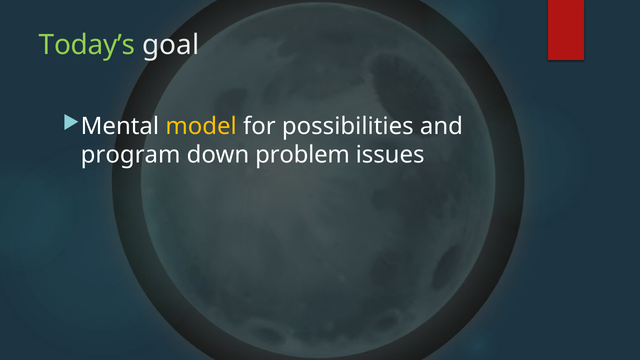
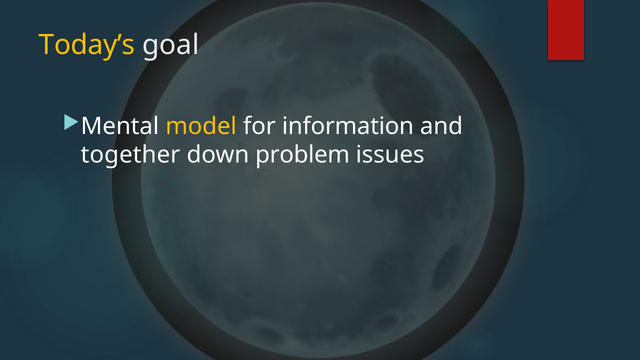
Today’s colour: light green -> yellow
possibilities: possibilities -> information
program: program -> together
